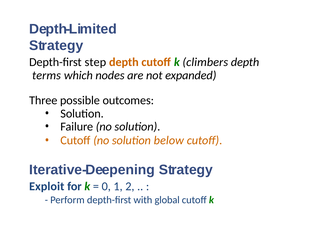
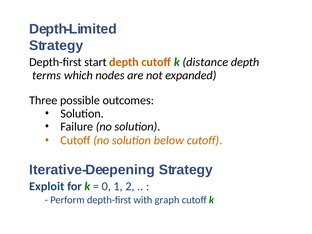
step: step -> start
climbers: climbers -> distance
global: global -> graph
